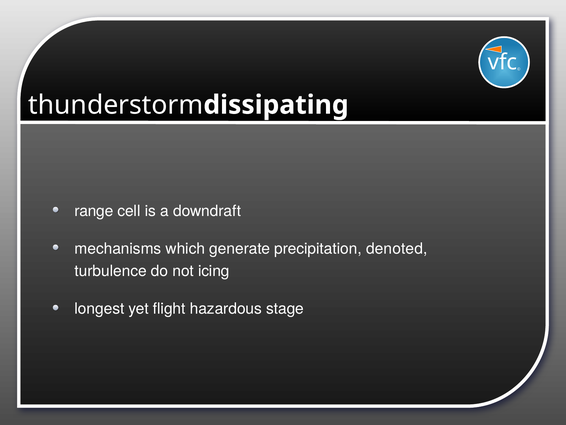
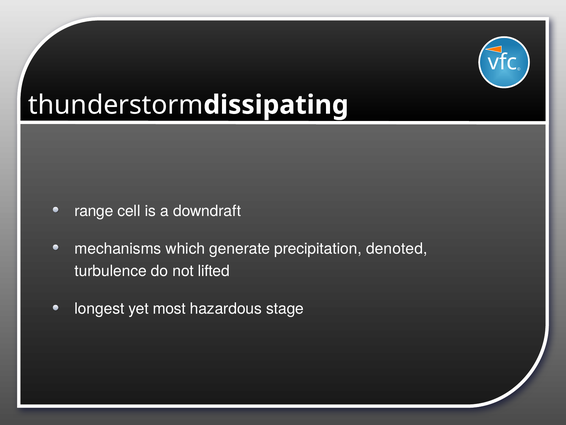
icing: icing -> lifted
flight: flight -> most
